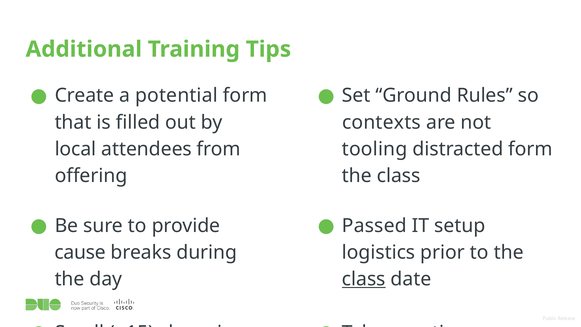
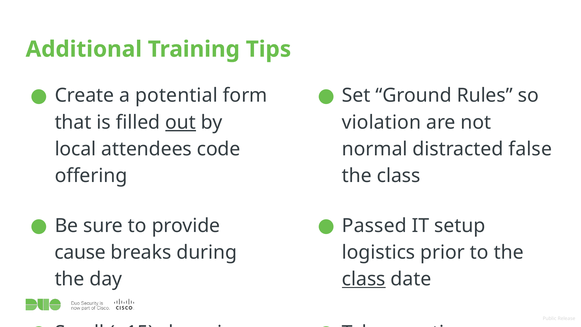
out underline: none -> present
contexts: contexts -> violation
from: from -> code
tooling: tooling -> normal
distracted form: form -> false
